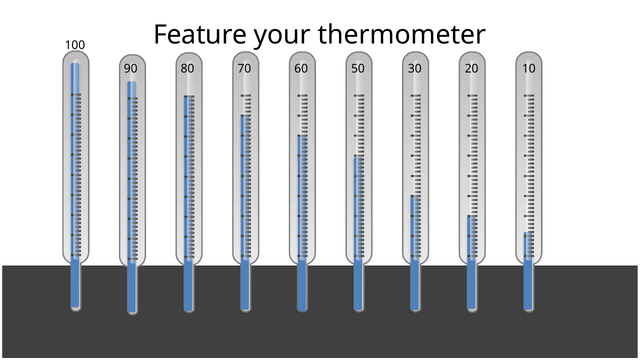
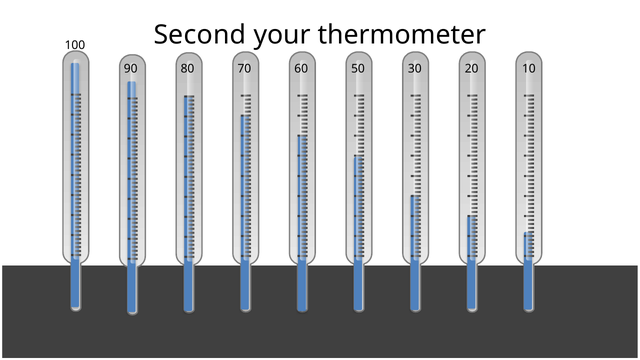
Feature: Feature -> Second
